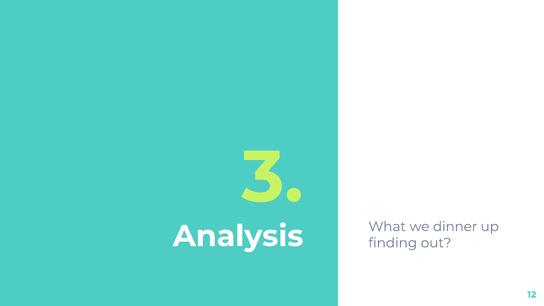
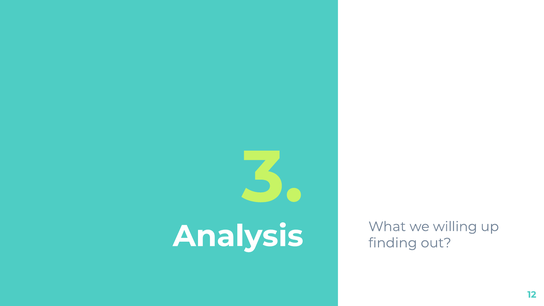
dinner: dinner -> willing
